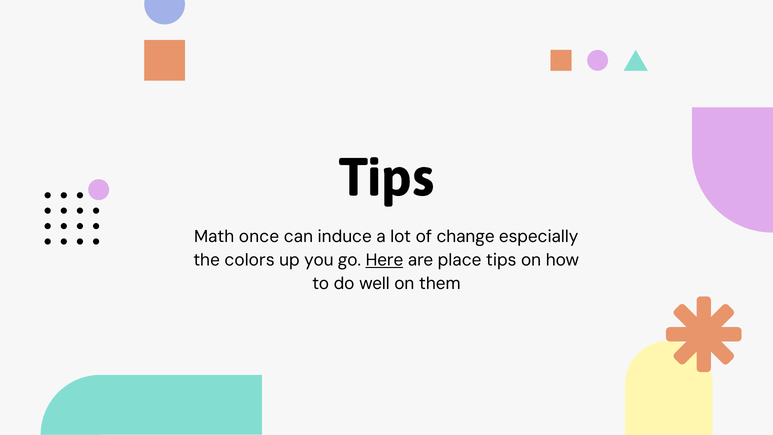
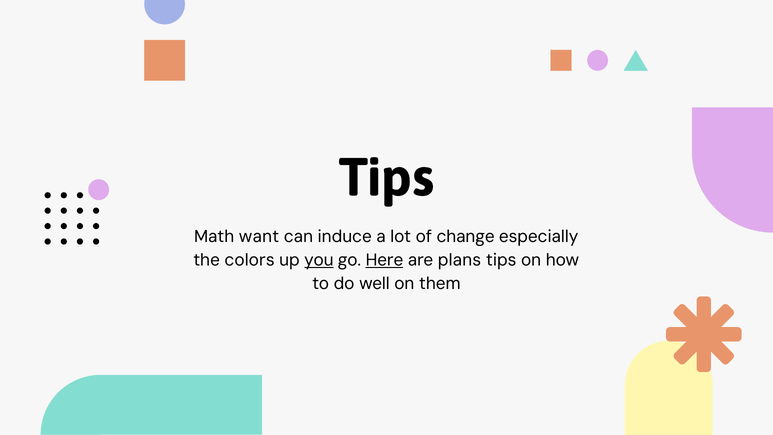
once: once -> want
you underline: none -> present
place: place -> plans
